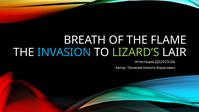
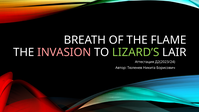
INVASION colour: light blue -> pink
